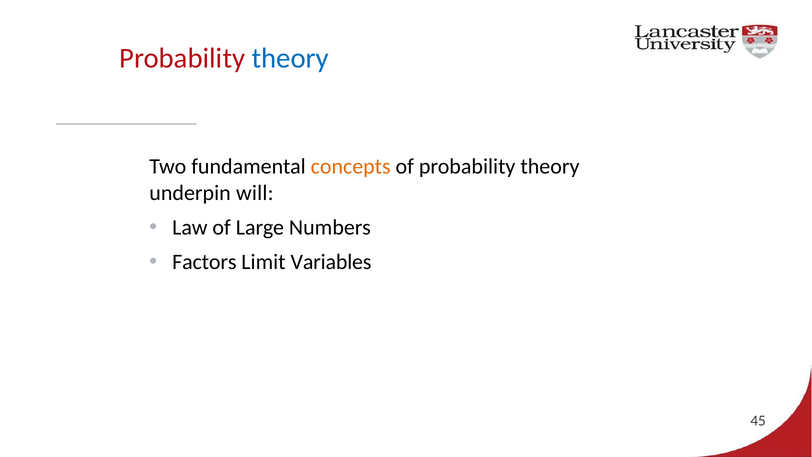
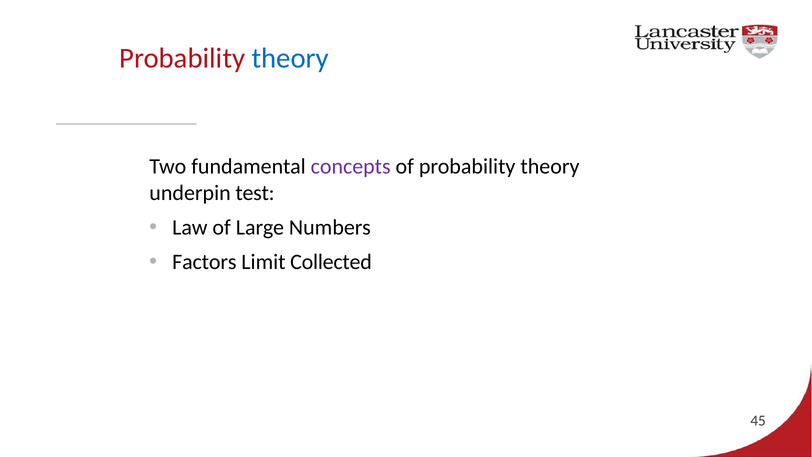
concepts colour: orange -> purple
will: will -> test
Variables: Variables -> Collected
